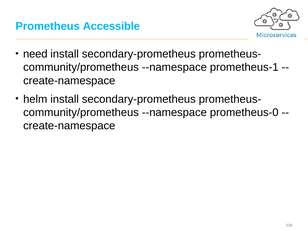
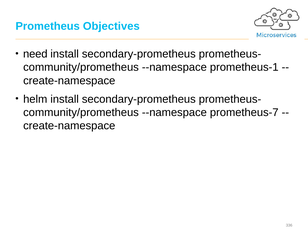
Accessible: Accessible -> Objectives
prometheus-0: prometheus-0 -> prometheus-7
